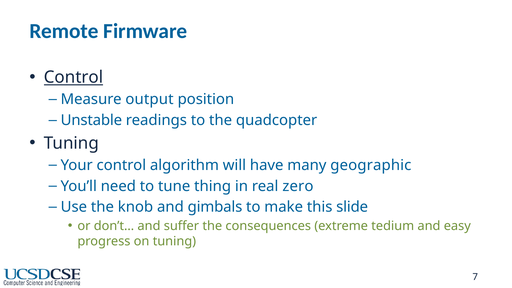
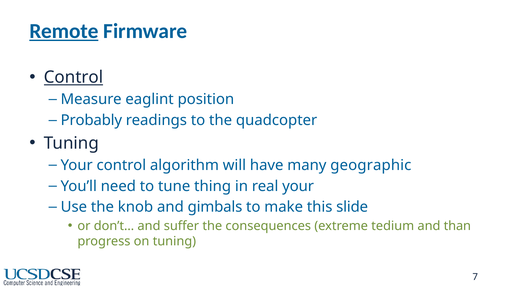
Remote underline: none -> present
output: output -> eaglint
Unstable: Unstable -> Probably
real zero: zero -> your
easy: easy -> than
